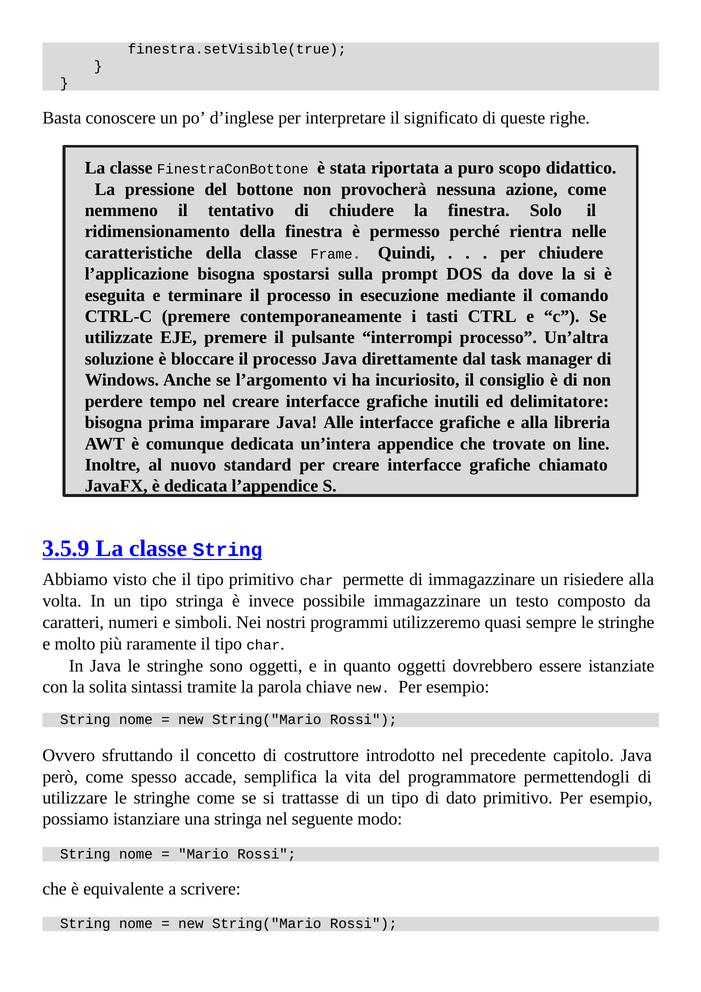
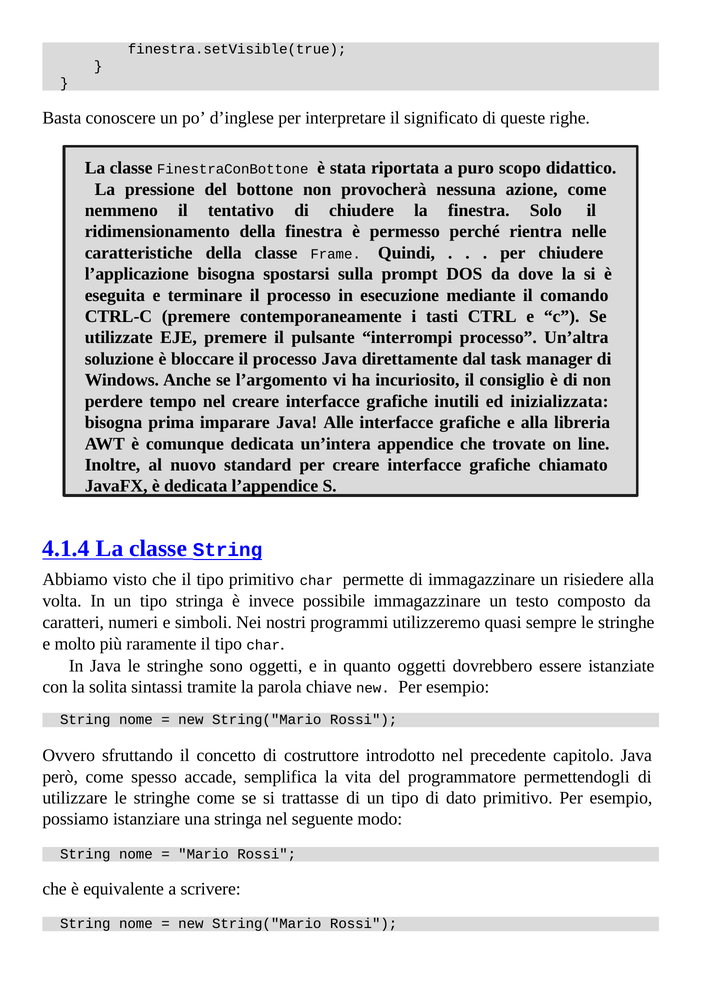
delimitatore: delimitatore -> inizializzata
3.5.9: 3.5.9 -> 4.1.4
